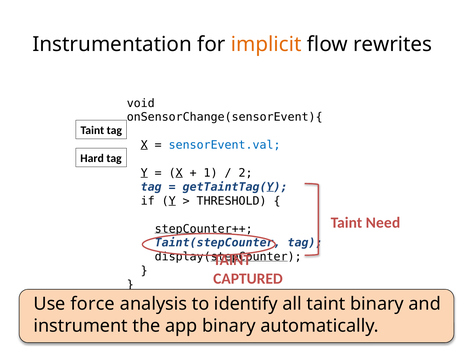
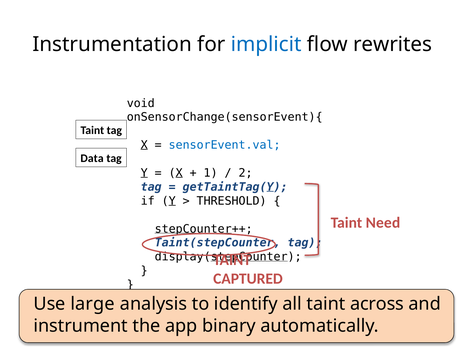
implicit colour: orange -> blue
Hard: Hard -> Data
force: force -> large
taint binary: binary -> across
